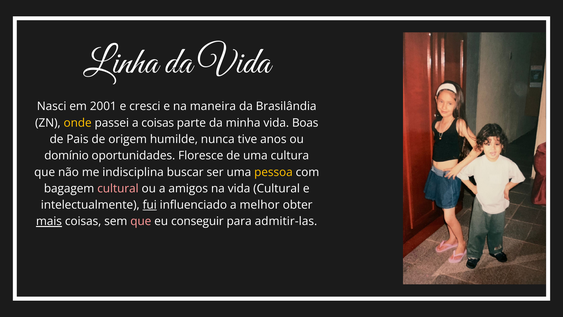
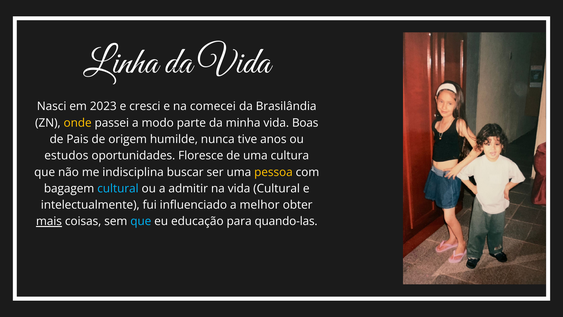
2001: 2001 -> 2023
maneira: maneira -> comecei
a coisas: coisas -> modo
domínio: domínio -> estudos
cultural at (118, 188) colour: pink -> light blue
amigos: amigos -> admitir
fui underline: present -> none
que at (141, 221) colour: pink -> light blue
conseguir: conseguir -> educação
admitir-las: admitir-las -> quando-las
